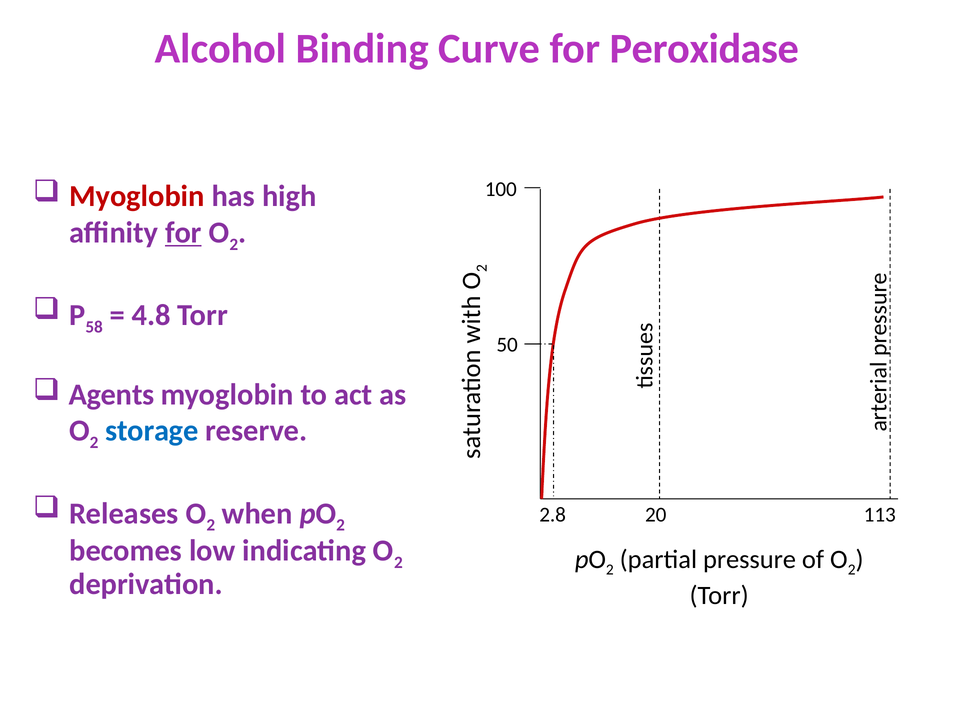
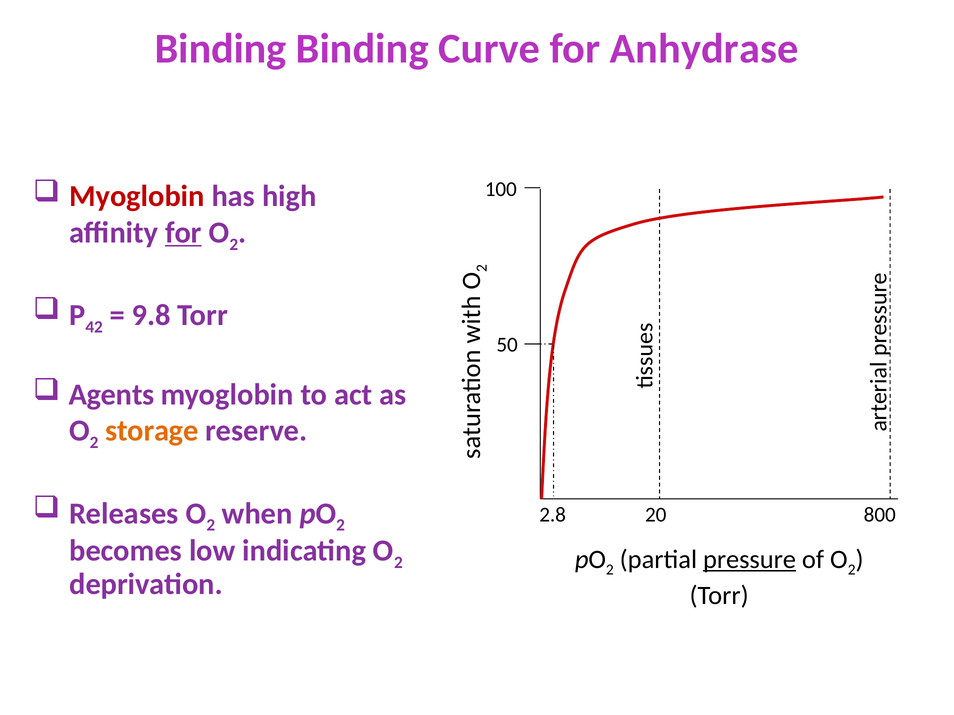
Alcohol at (221, 49): Alcohol -> Binding
Peroxidase: Peroxidase -> Anhydrase
58: 58 -> 42
4.8: 4.8 -> 9.8
storage colour: blue -> orange
113: 113 -> 800
pressure underline: none -> present
